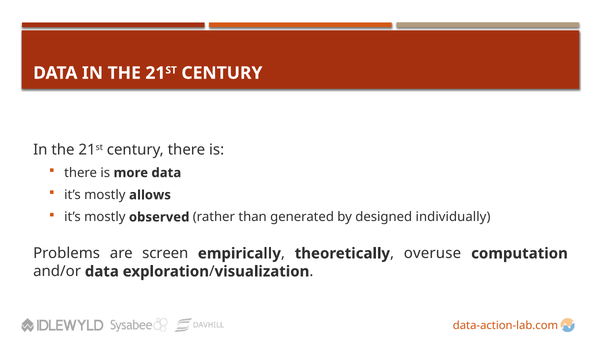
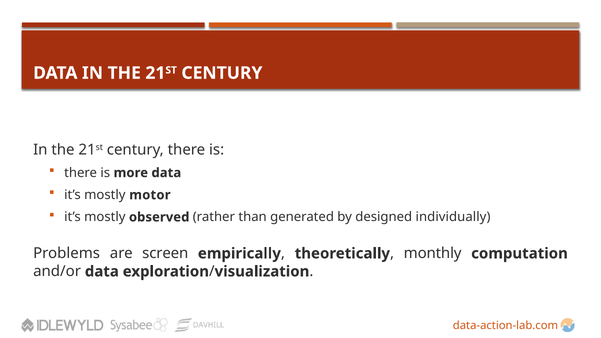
allows: allows -> motor
overuse: overuse -> monthly
